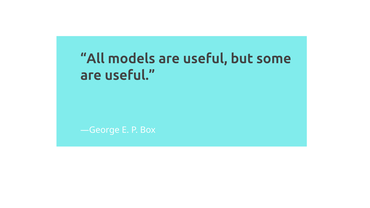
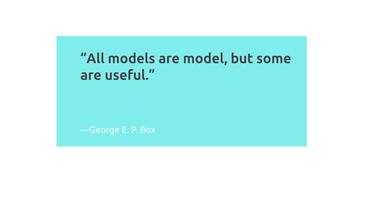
models are useful: useful -> model
